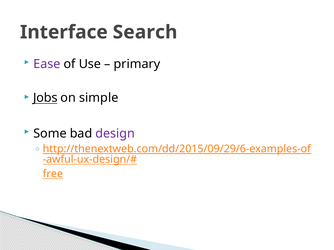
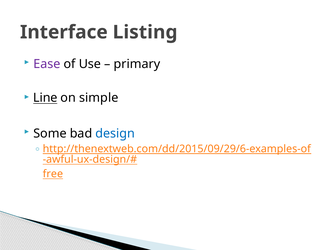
Search: Search -> Listing
Jobs: Jobs -> Line
design colour: purple -> blue
